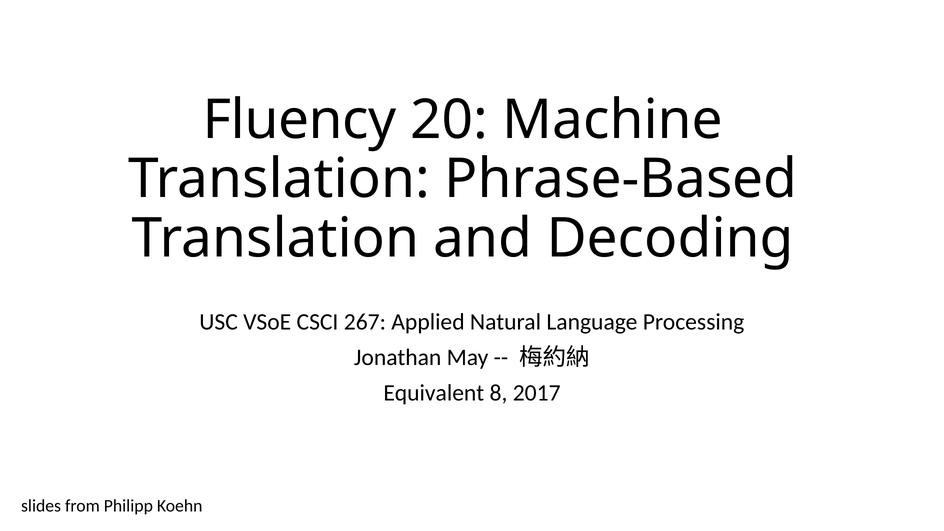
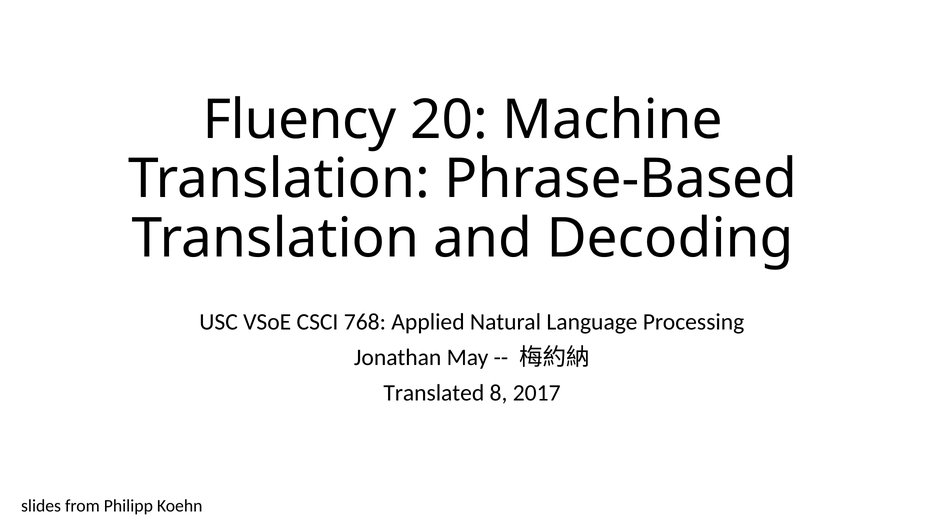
267: 267 -> 768
Equivalent: Equivalent -> Translated
